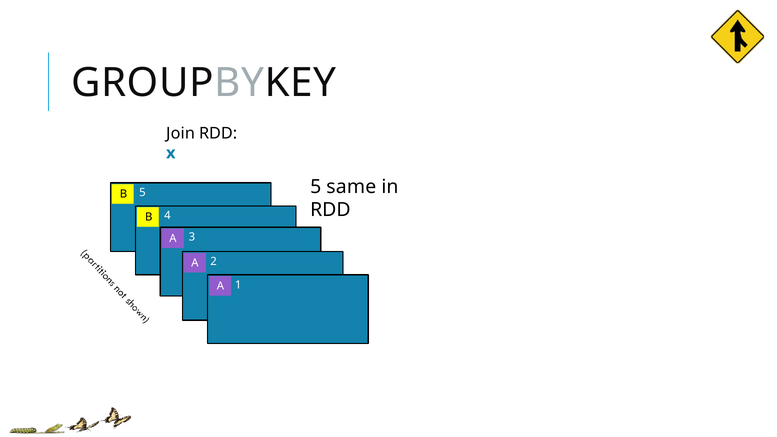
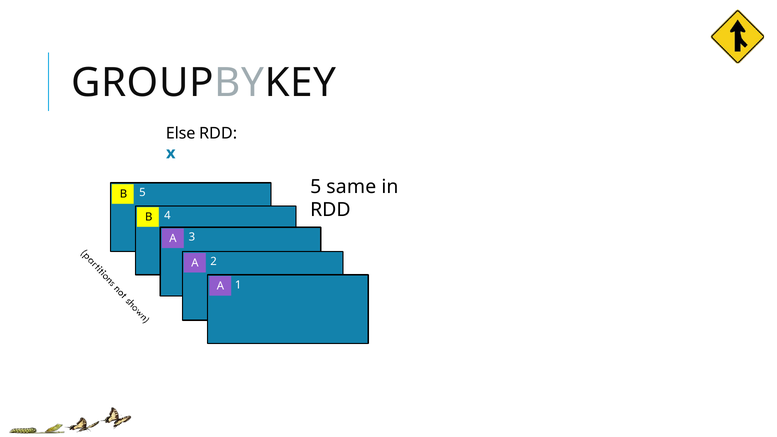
Join: Join -> Else
